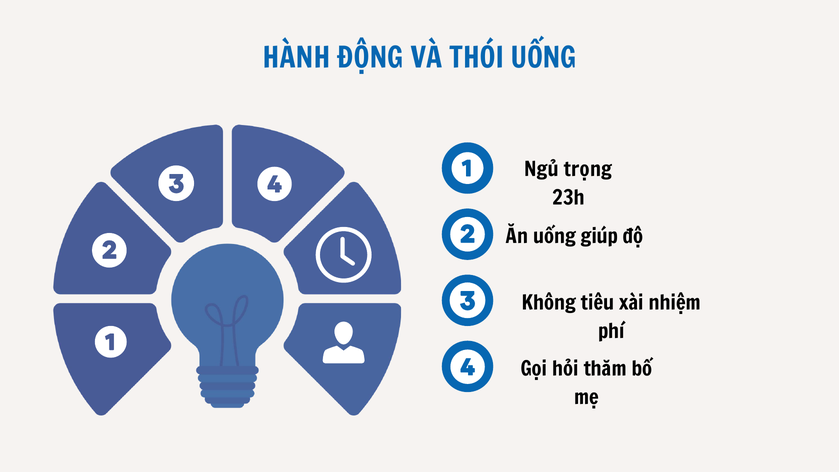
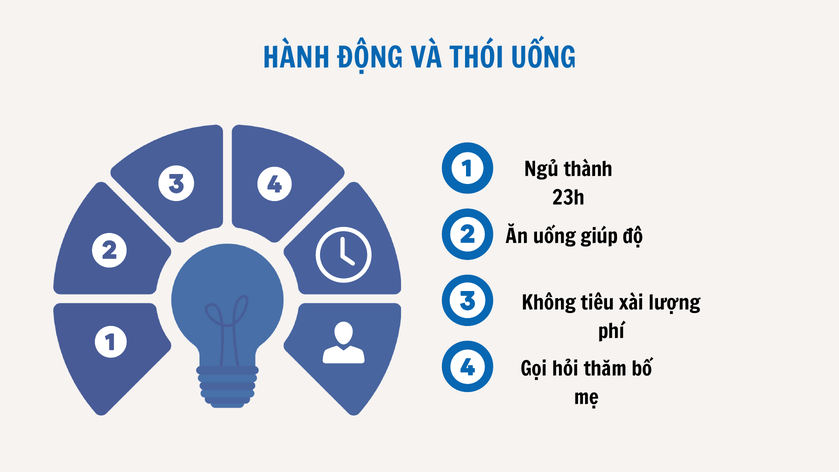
trọng: trọng -> thành
nhiệm: nhiệm -> lượng
